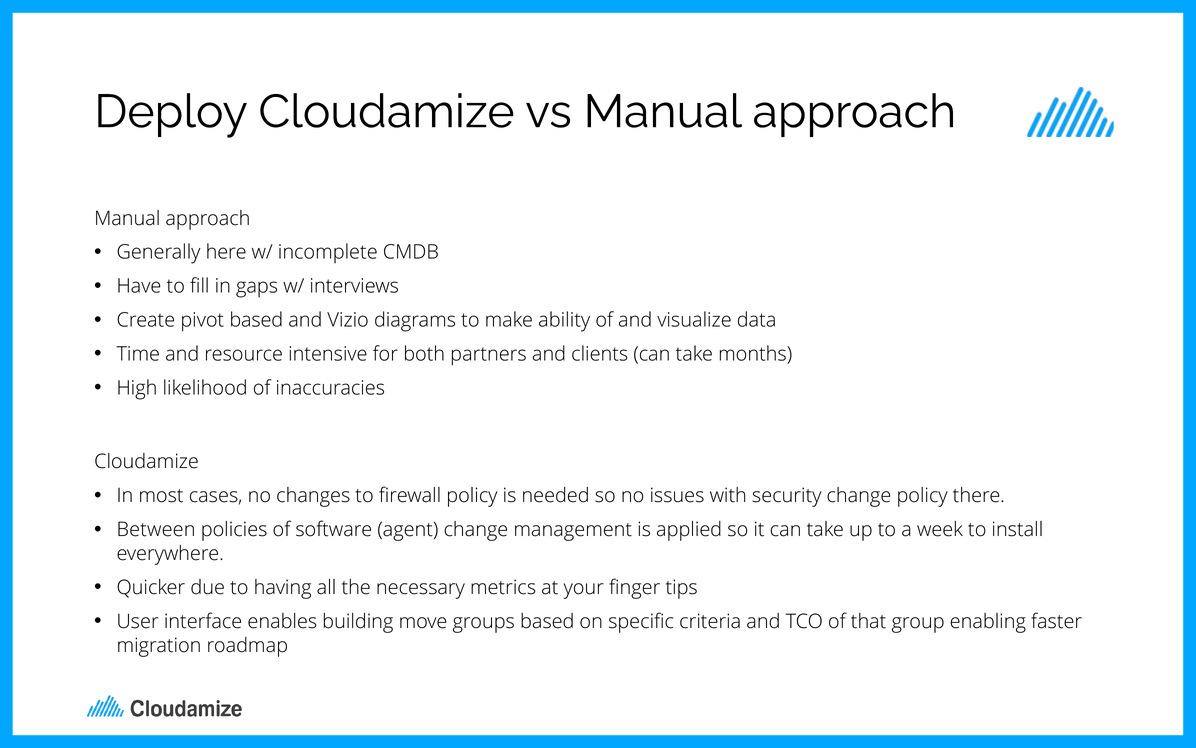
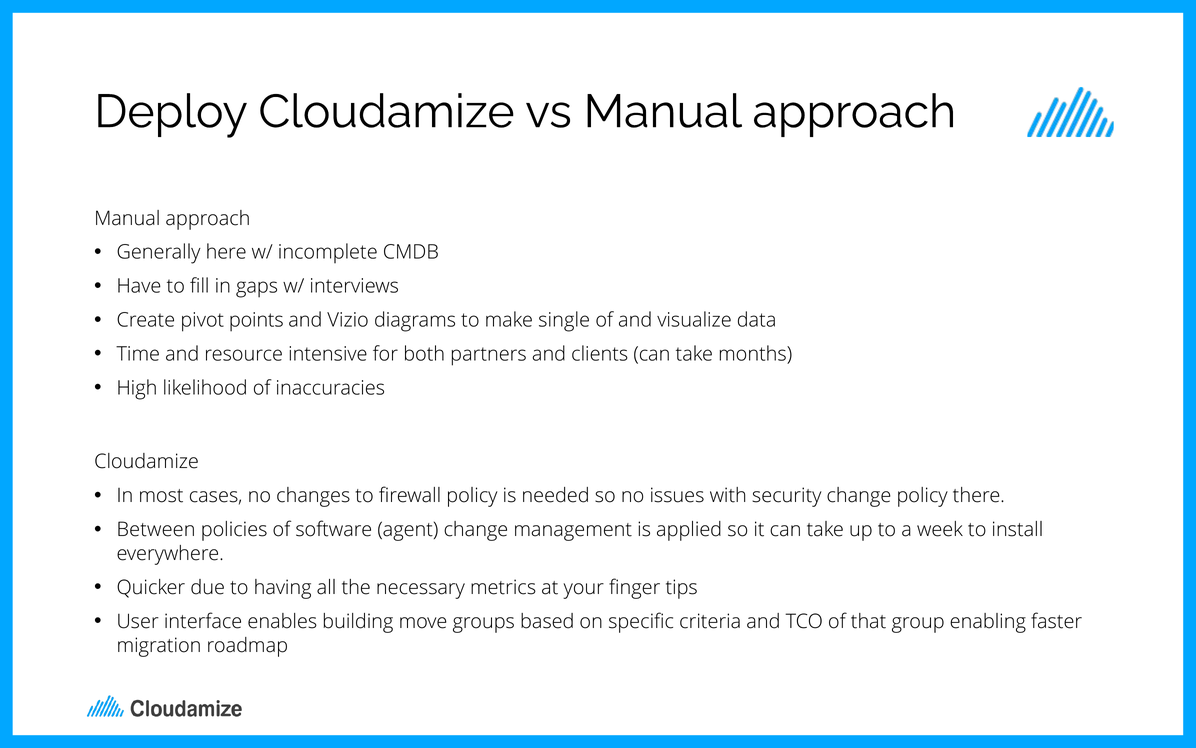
pivot based: based -> points
ability: ability -> single
